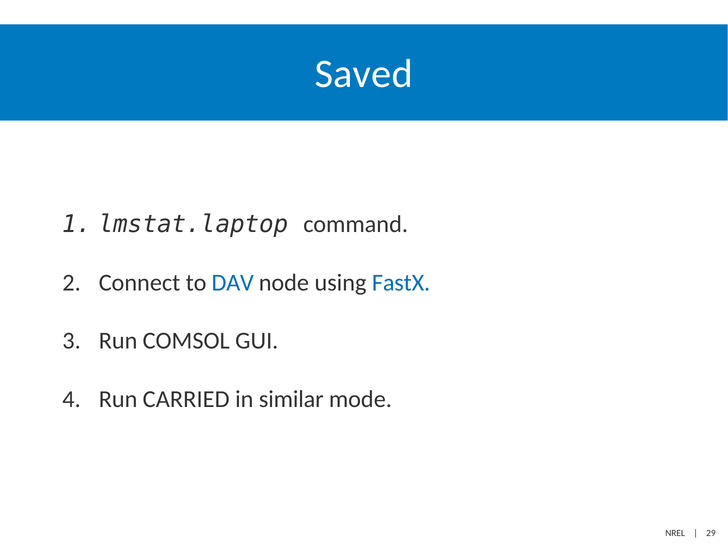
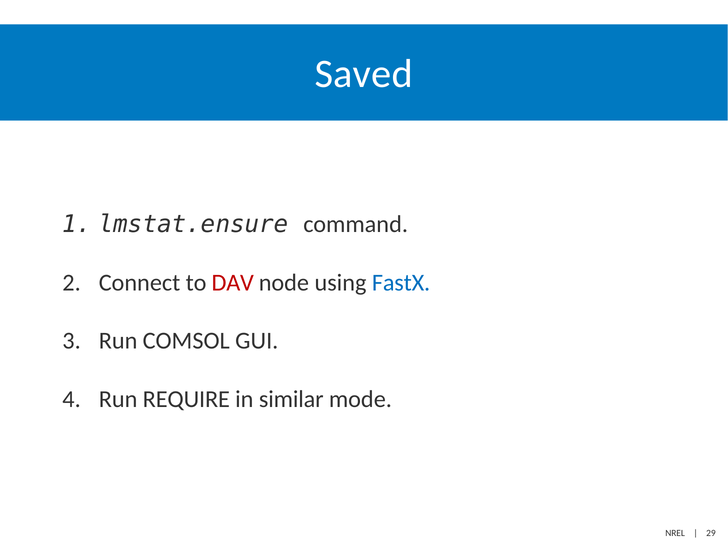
lmstat.laptop: lmstat.laptop -> lmstat.ensure
DAV colour: blue -> red
CARRIED: CARRIED -> REQUIRE
